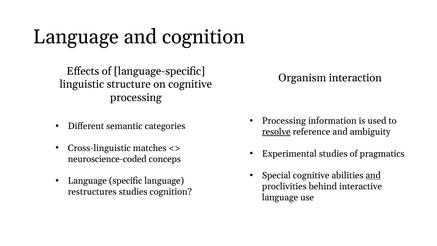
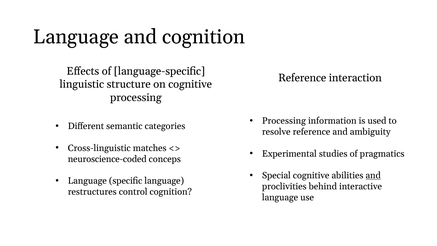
Organism at (302, 78): Organism -> Reference
resolve underline: present -> none
restructures studies: studies -> control
